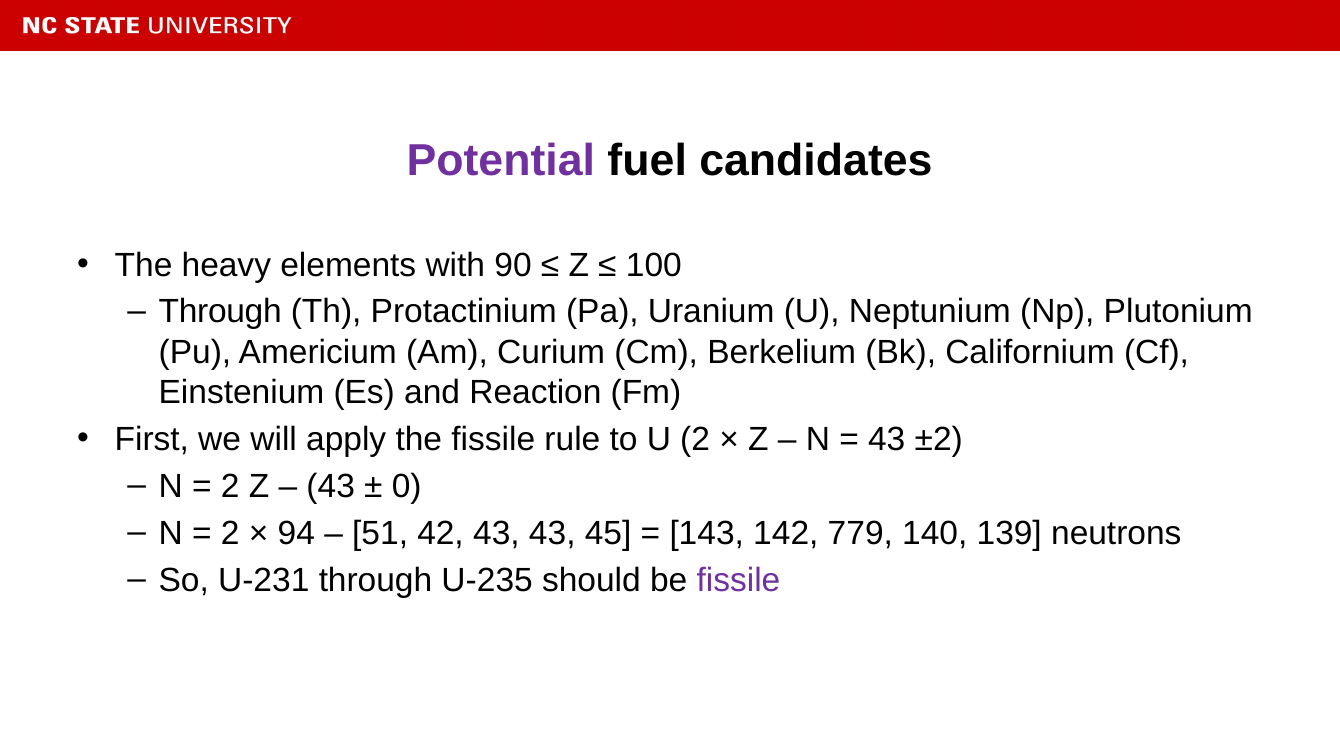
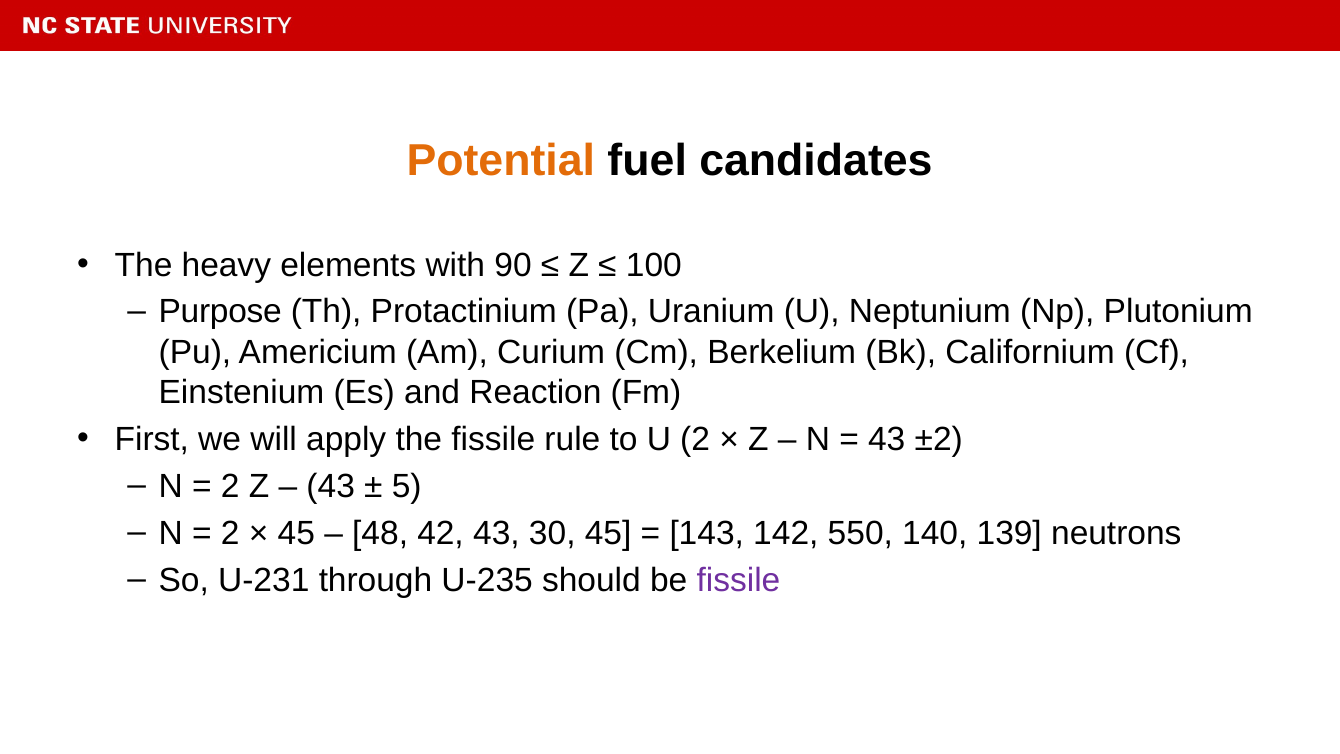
Potential colour: purple -> orange
Through at (220, 312): Through -> Purpose
0: 0 -> 5
94 at (296, 533): 94 -> 45
51: 51 -> 48
43 43: 43 -> 30
779: 779 -> 550
